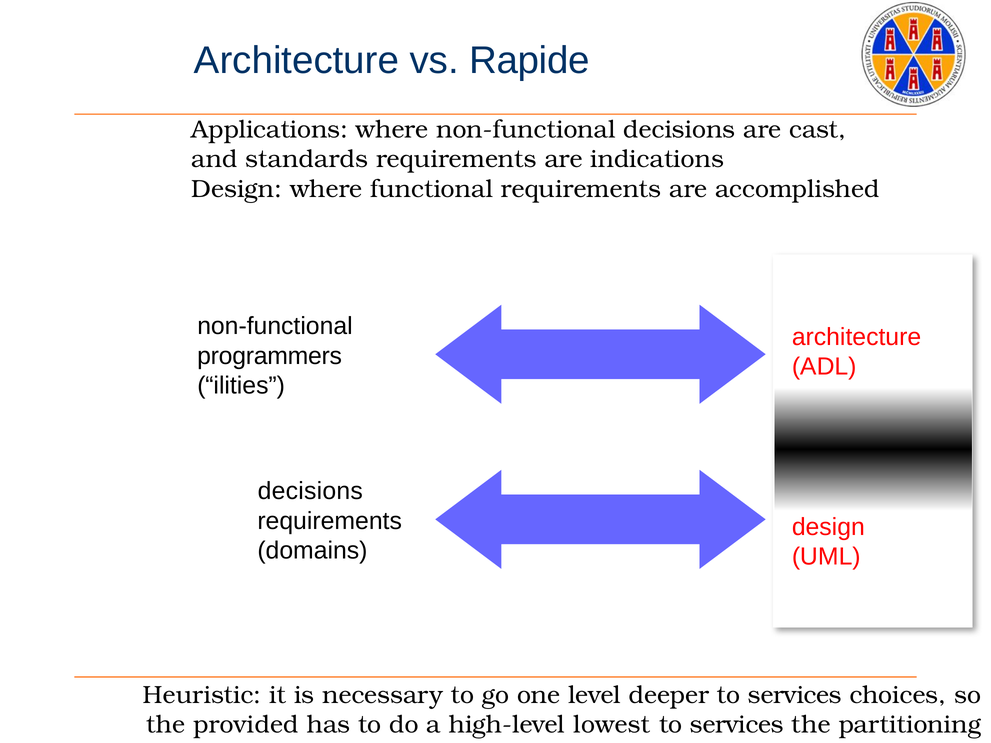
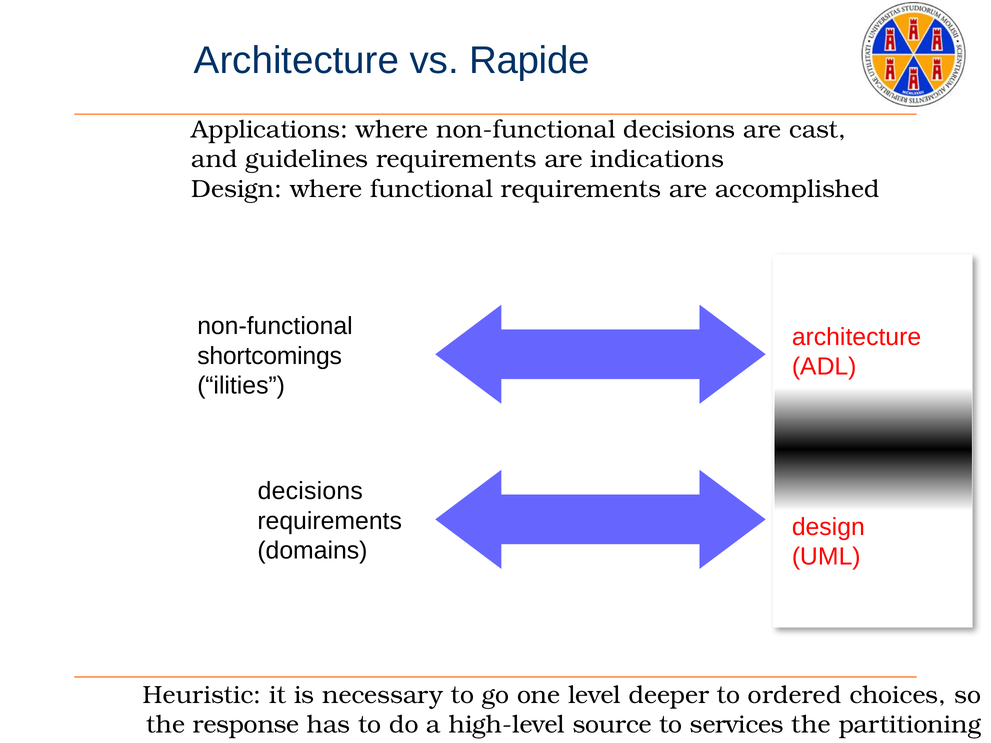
standards: standards -> guidelines
programmers: programmers -> shortcomings
deeper to services: services -> ordered
provided: provided -> response
lowest: lowest -> source
